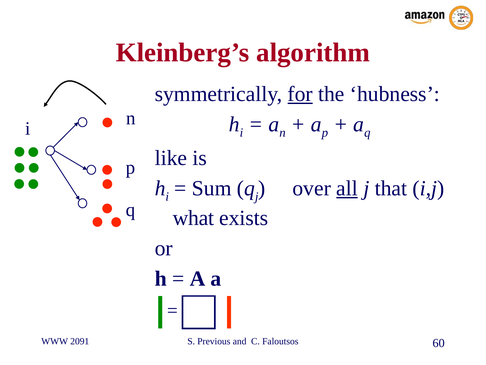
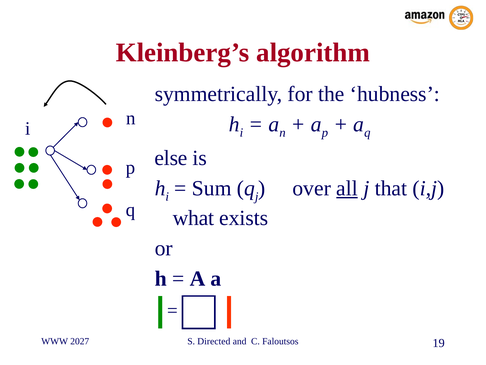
for underline: present -> none
like: like -> else
2091: 2091 -> 2027
Previous: Previous -> Directed
60: 60 -> 19
